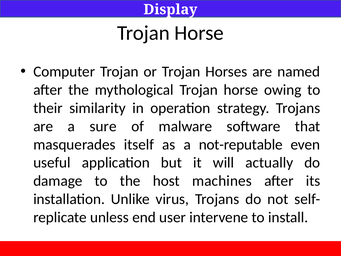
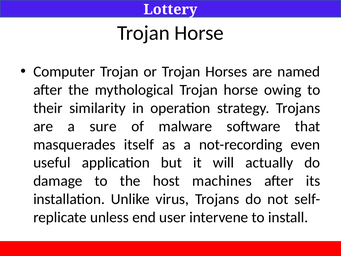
Display: Display -> Lottery
not-reputable: not-reputable -> not-recording
